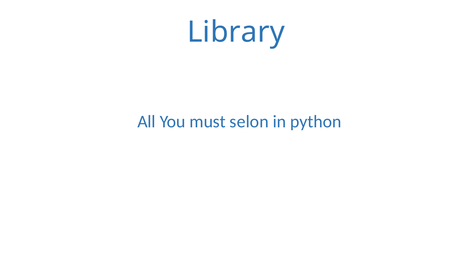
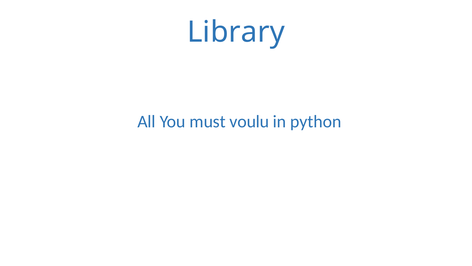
selon: selon -> voulu
